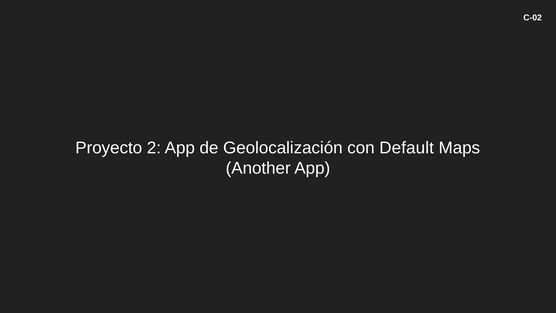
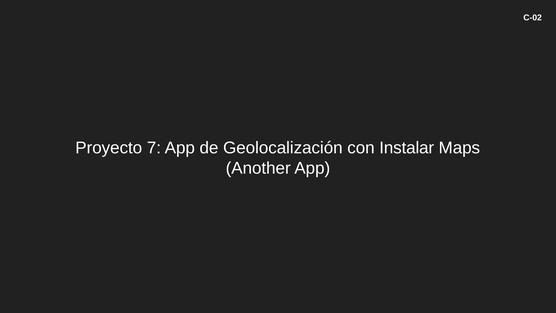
2: 2 -> 7
Default: Default -> Instalar
